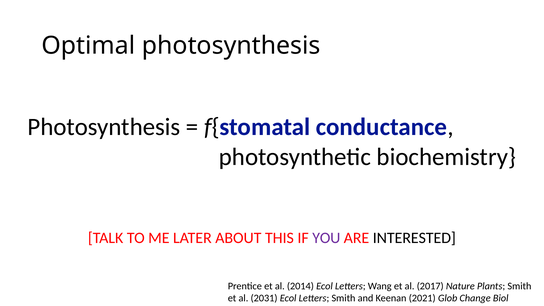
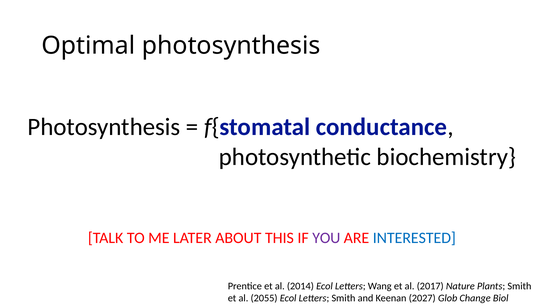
INTERESTED colour: black -> blue
2031: 2031 -> 2055
2021: 2021 -> 2027
